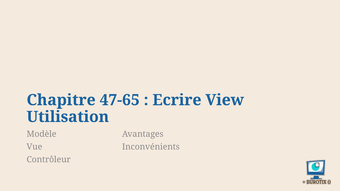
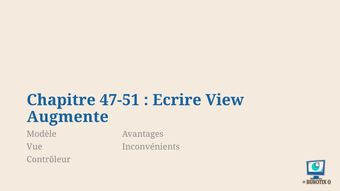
47-65: 47-65 -> 47-51
Utilisation: Utilisation -> Augmente
